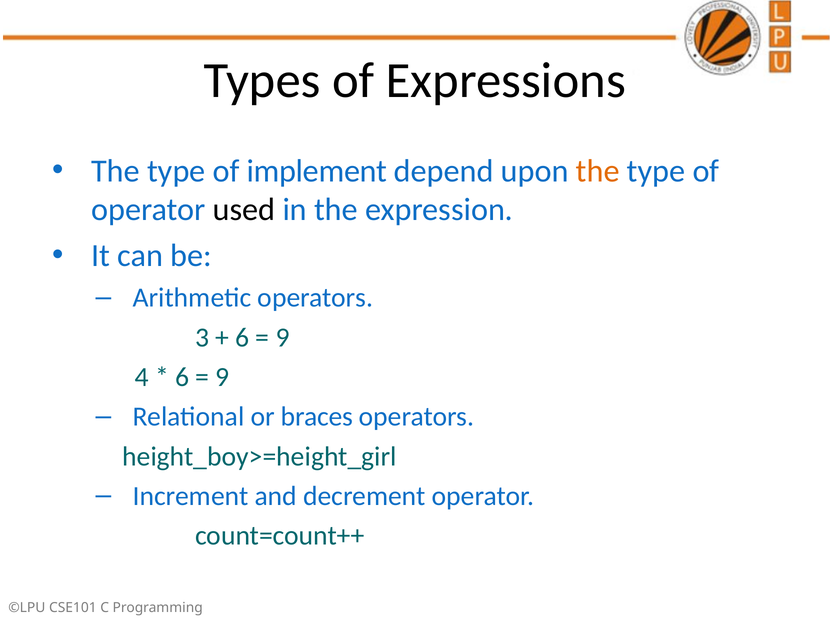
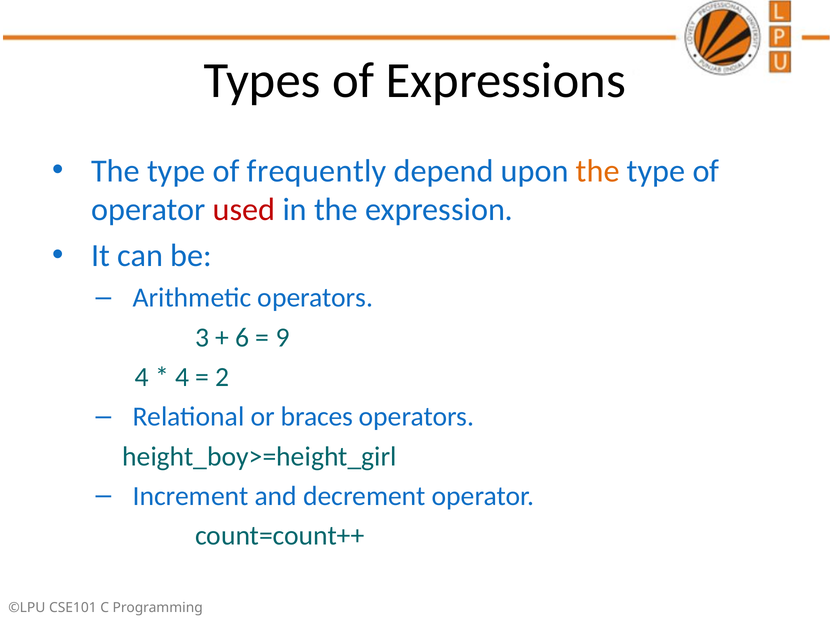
implement: implement -> frequently
used colour: black -> red
6 at (182, 377): 6 -> 4
9 at (222, 377): 9 -> 2
